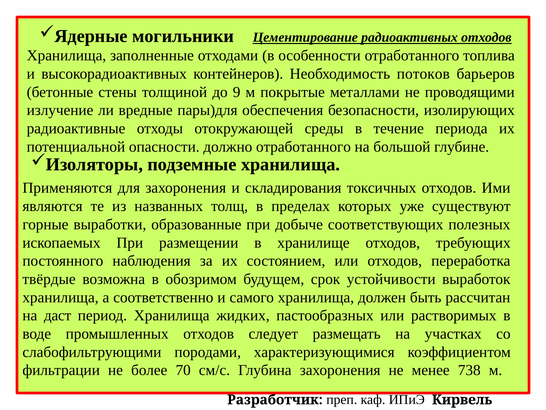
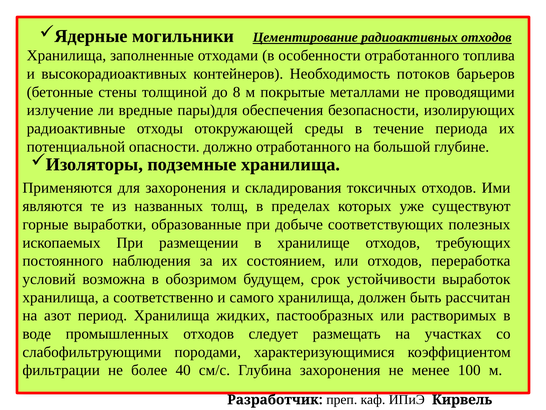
9: 9 -> 8
твёрдые: твёрдые -> условий
даст: даст -> азот
70: 70 -> 40
738: 738 -> 100
